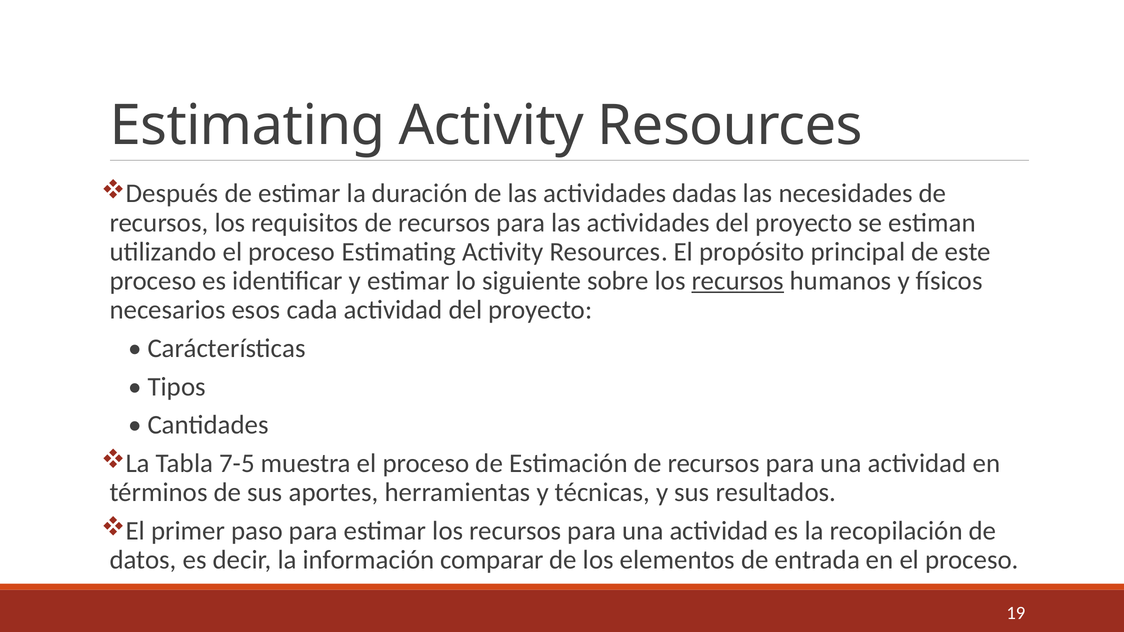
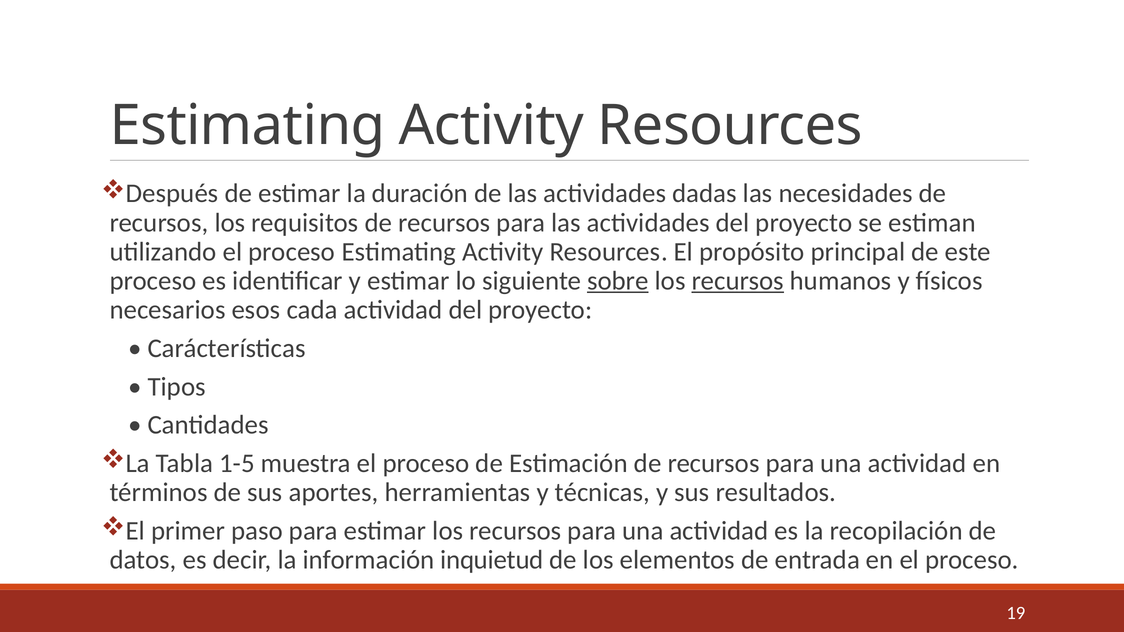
sobre underline: none -> present
7-5: 7-5 -> 1-5
comparar: comparar -> inquietud
